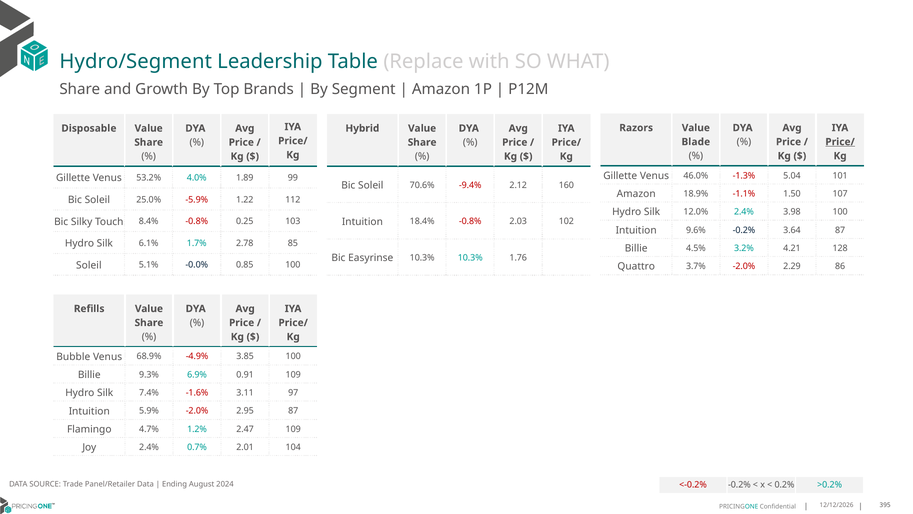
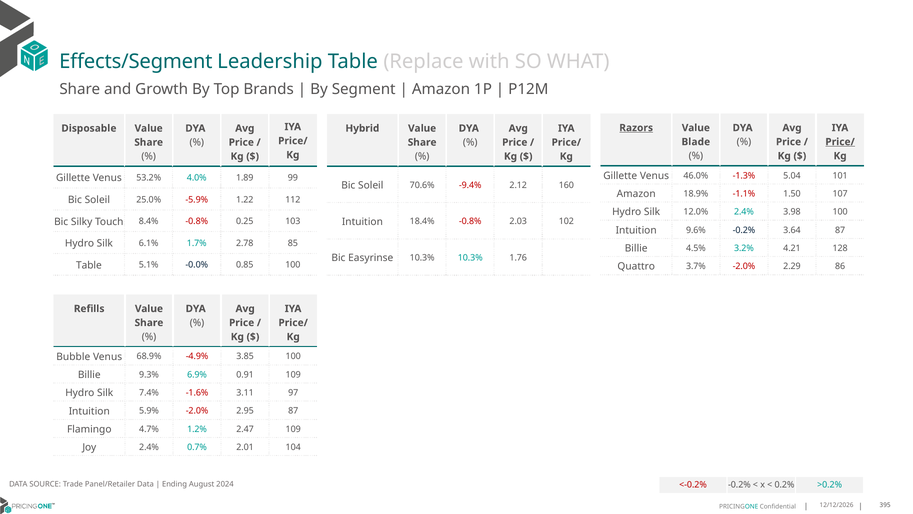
Hydro/Segment: Hydro/Segment -> Effects/Segment
Razors underline: none -> present
Soleil at (89, 265): Soleil -> Table
